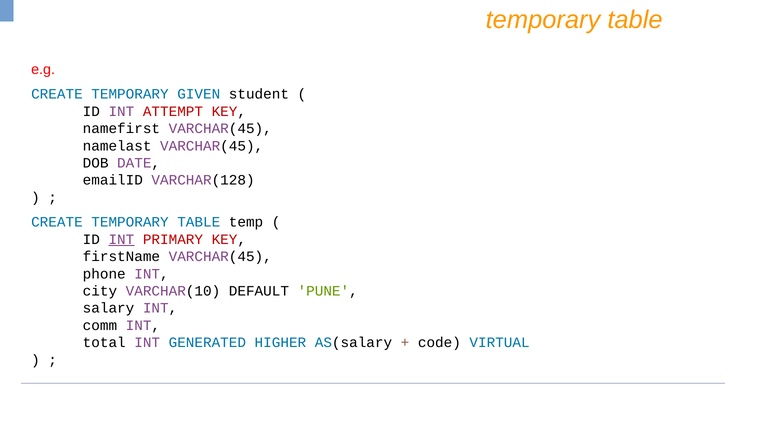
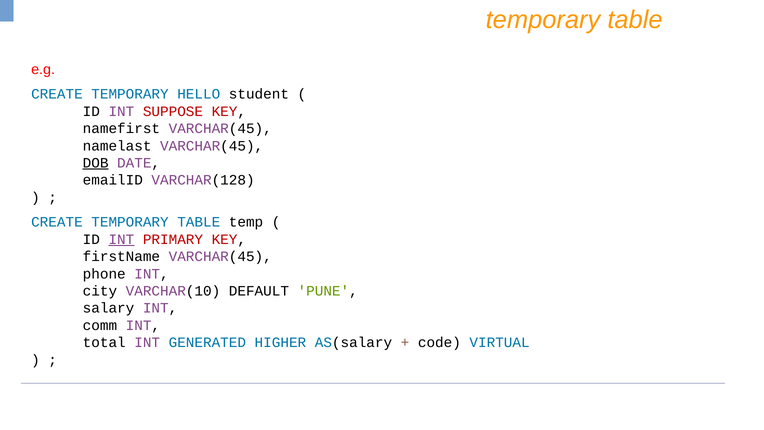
GIVEN: GIVEN -> HELLO
ATTEMPT: ATTEMPT -> SUPPOSE
DOB underline: none -> present
